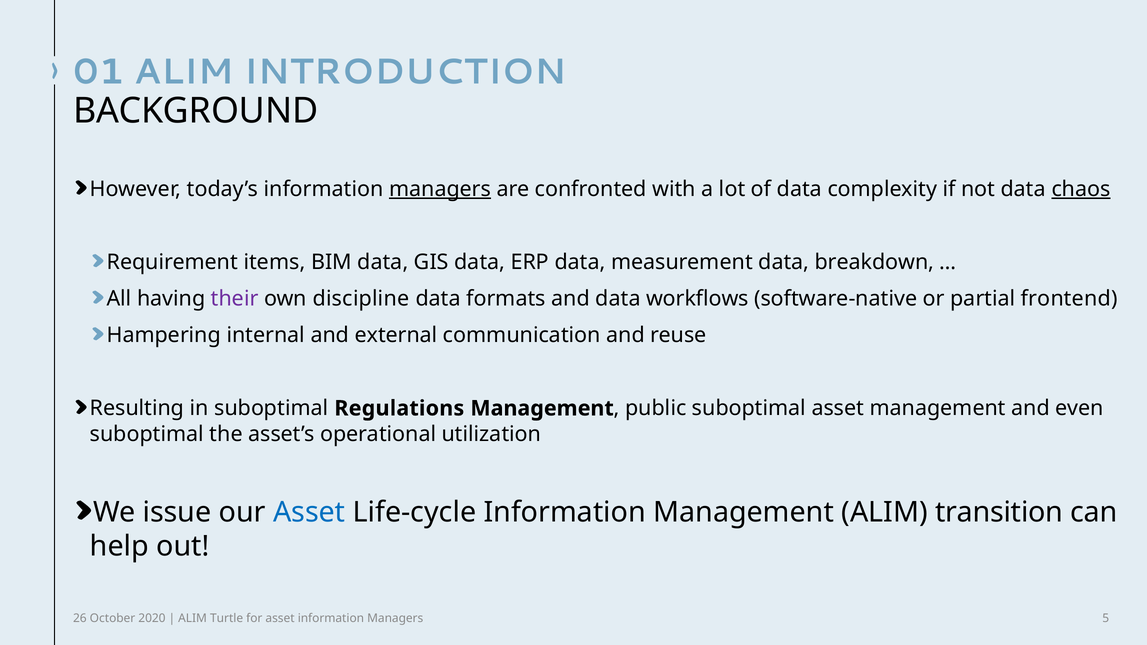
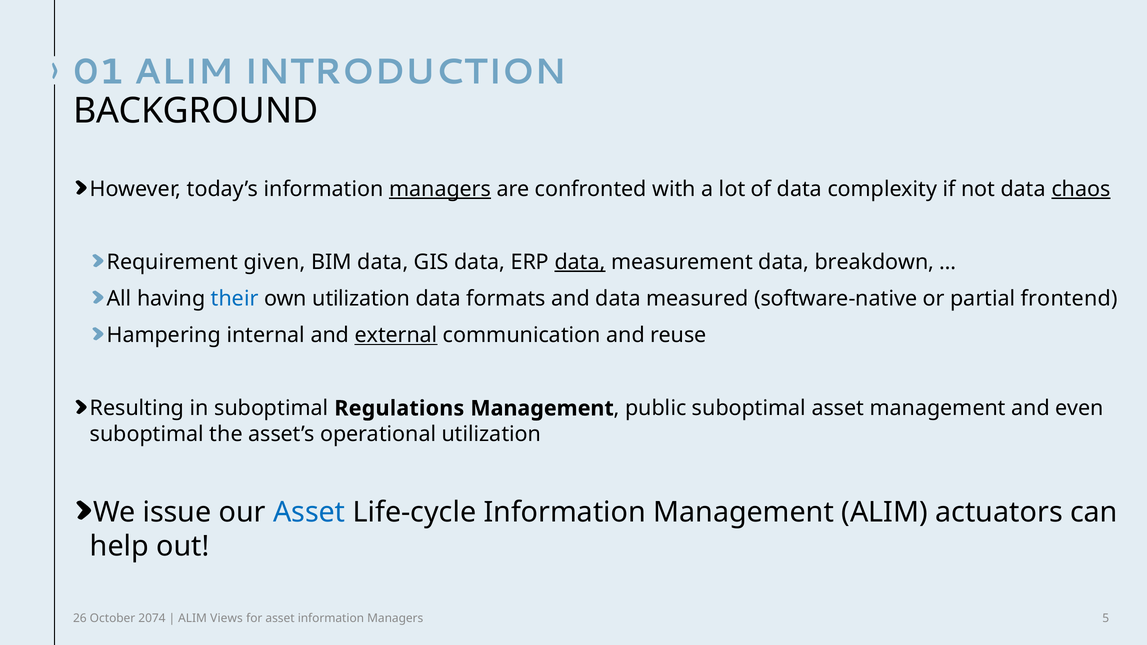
items: items -> given
data at (580, 262) underline: none -> present
their colour: purple -> blue
own discipline: discipline -> utilization
workflows: workflows -> measured
external underline: none -> present
transition: transition -> actuators
2020: 2020 -> 2074
Turtle: Turtle -> Views
